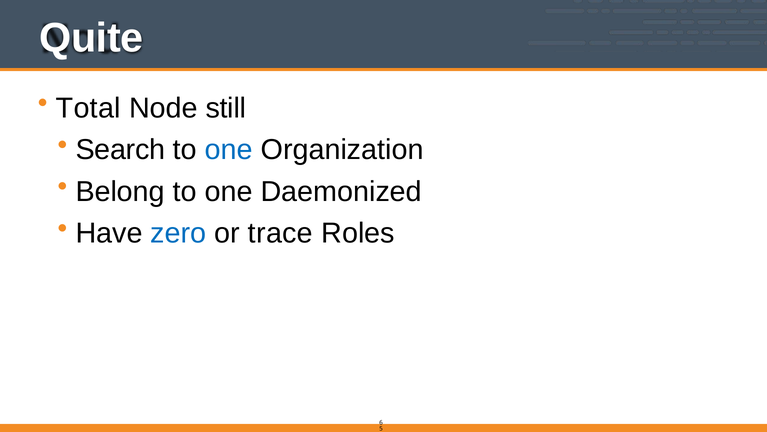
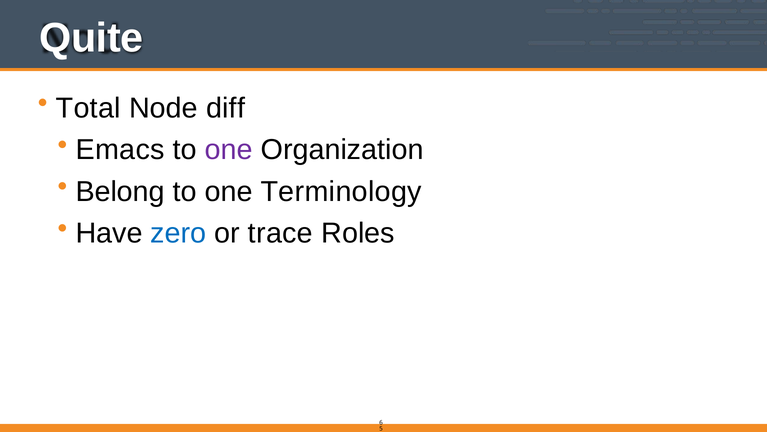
still: still -> diff
Search: Search -> Emacs
one at (229, 150) colour: blue -> purple
Daemonized: Daemonized -> Terminology
